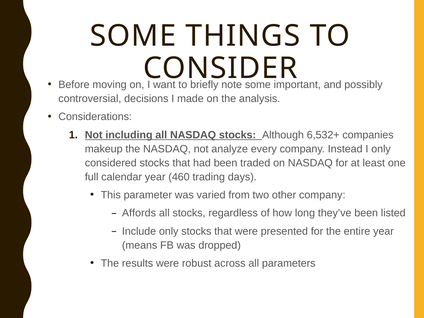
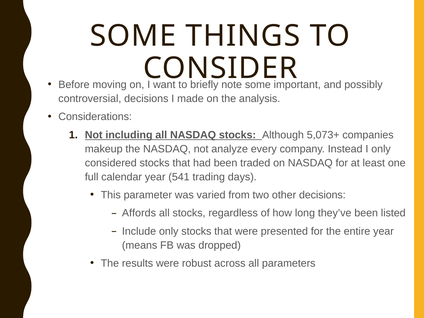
6,532+: 6,532+ -> 5,073+
460: 460 -> 541
other company: company -> decisions
